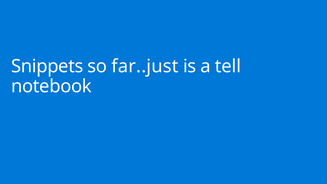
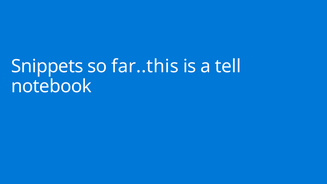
far..just: far..just -> far..this
